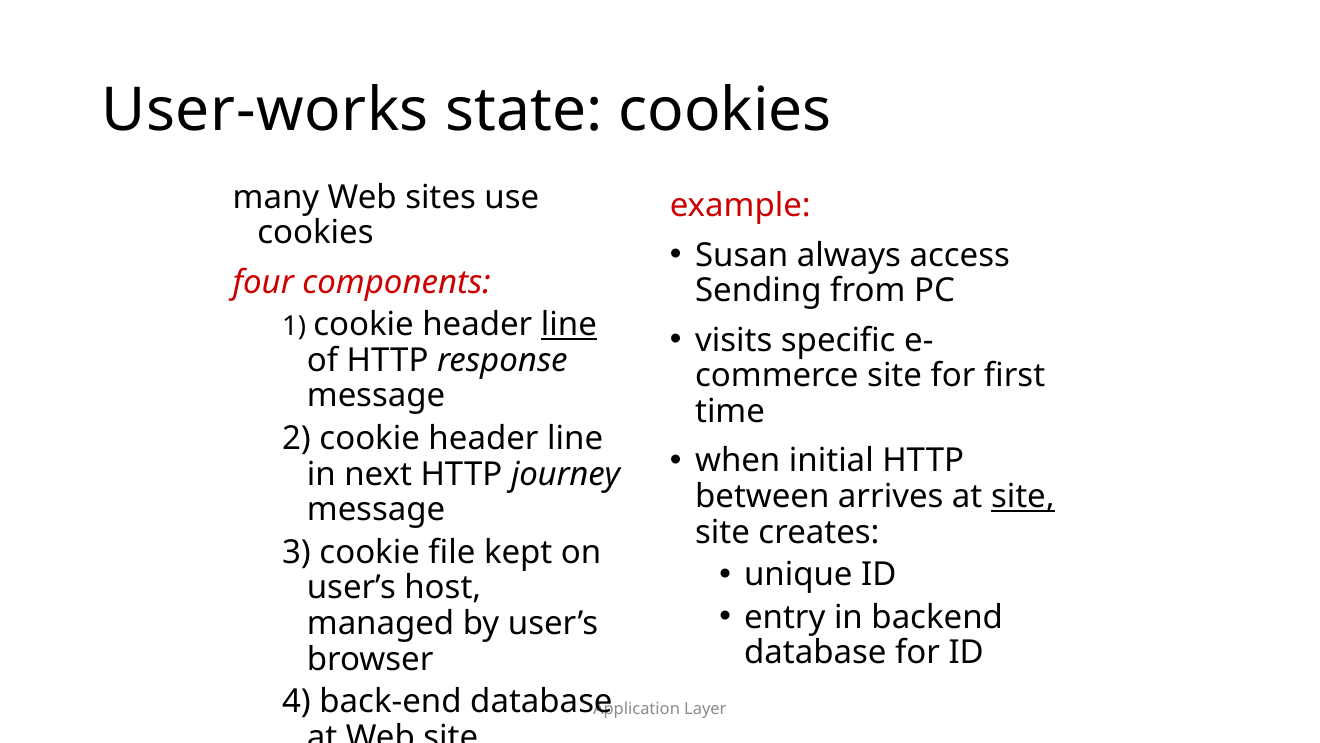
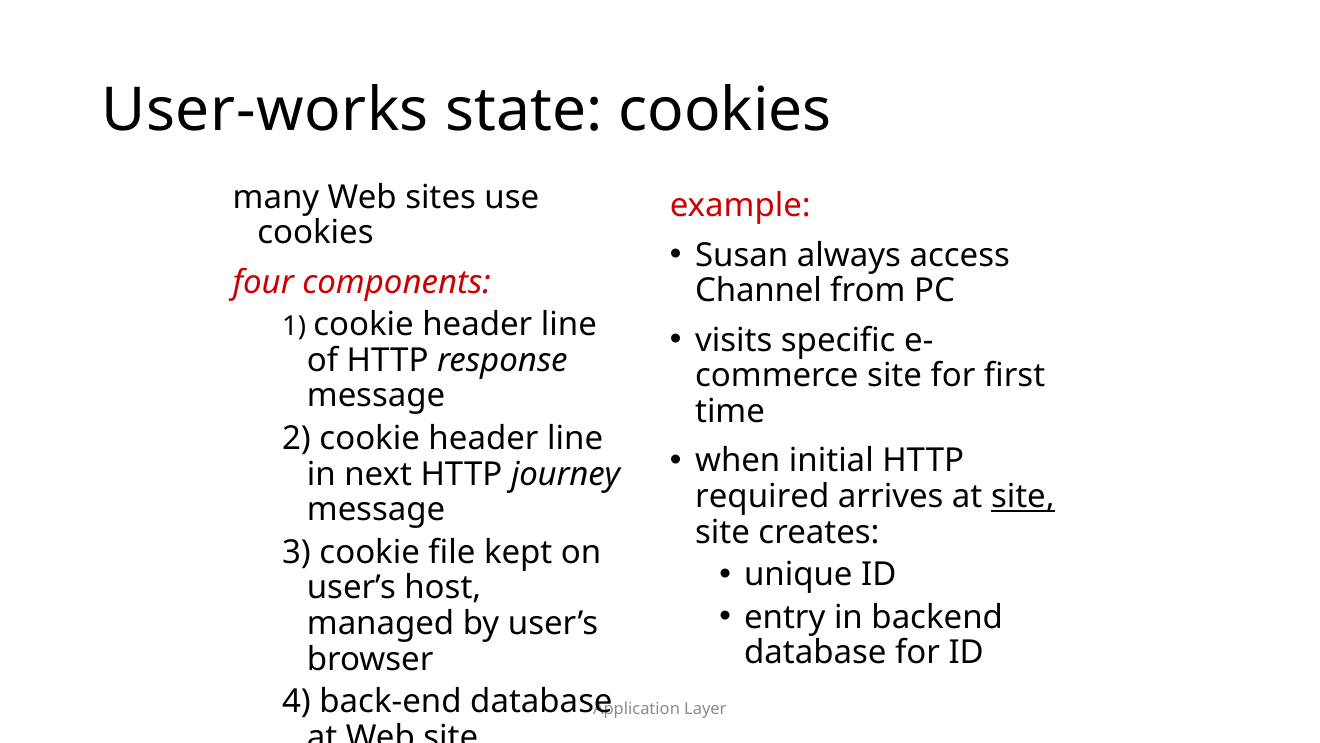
Sending: Sending -> Channel
line at (569, 325) underline: present -> none
between: between -> required
